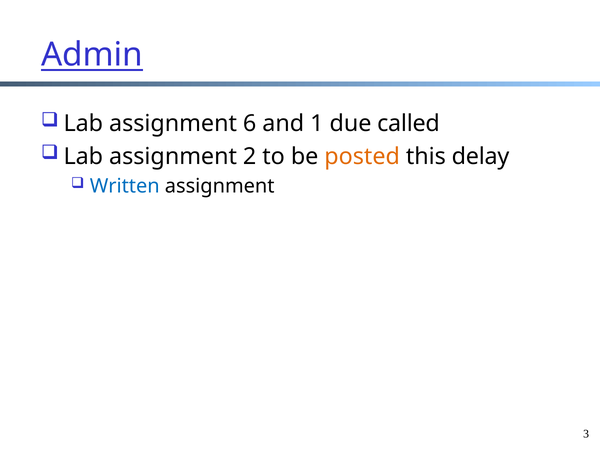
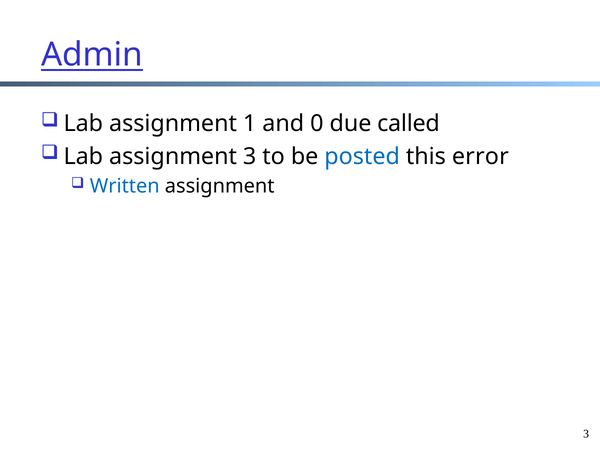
6: 6 -> 1
1: 1 -> 0
Lab assignment 2: 2 -> 3
posted colour: orange -> blue
delay: delay -> error
